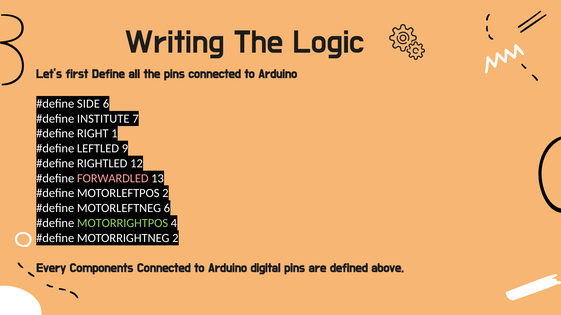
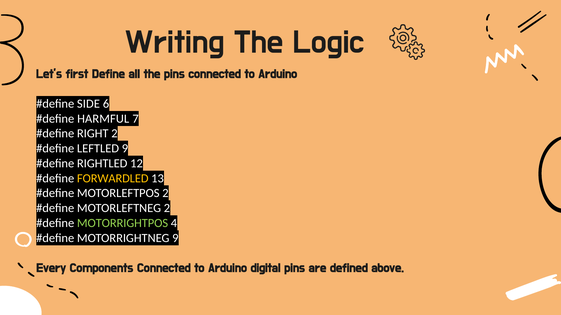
INSTITUTE: INSTITUTE -> HARMFUL
RIGHT 1: 1 -> 2
FORWARDLED colour: pink -> yellow
MOTORLEFTNEG 6: 6 -> 2
MOTORRIGHTNEG 2: 2 -> 9
